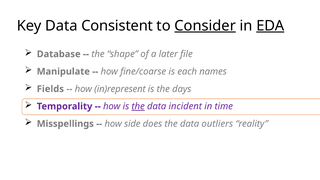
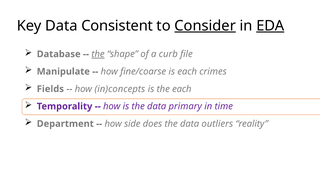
the at (98, 54) underline: none -> present
later: later -> curb
names: names -> crimes
in)represent: in)represent -> in)concepts
the days: days -> each
the at (138, 106) underline: present -> none
incident: incident -> primary
Misspellings: Misspellings -> Department
